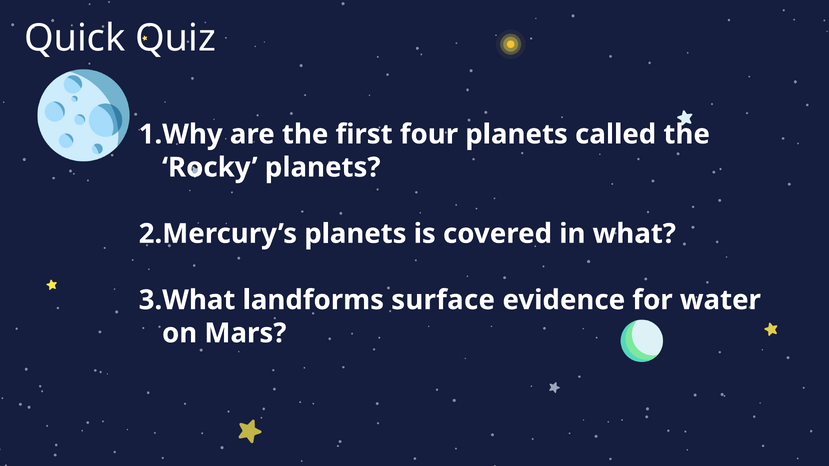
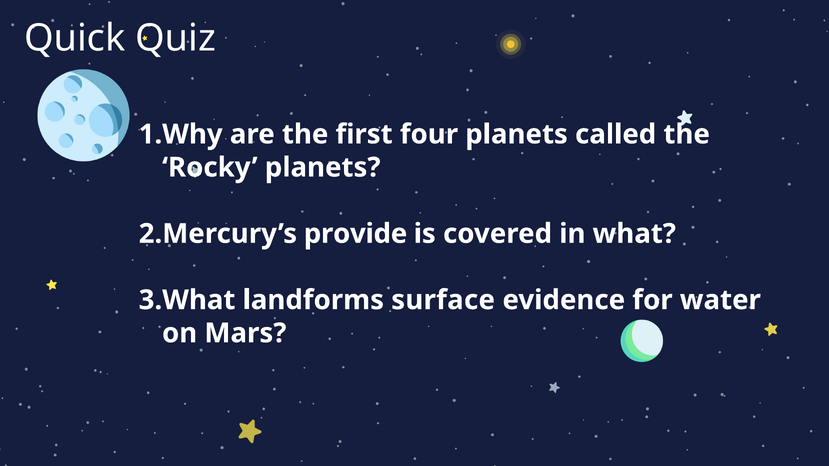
planets at (355, 234): planets -> provide
